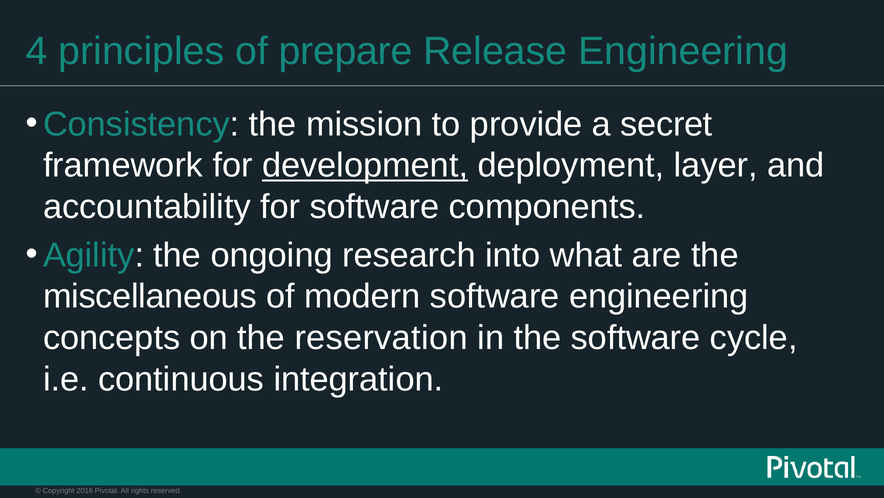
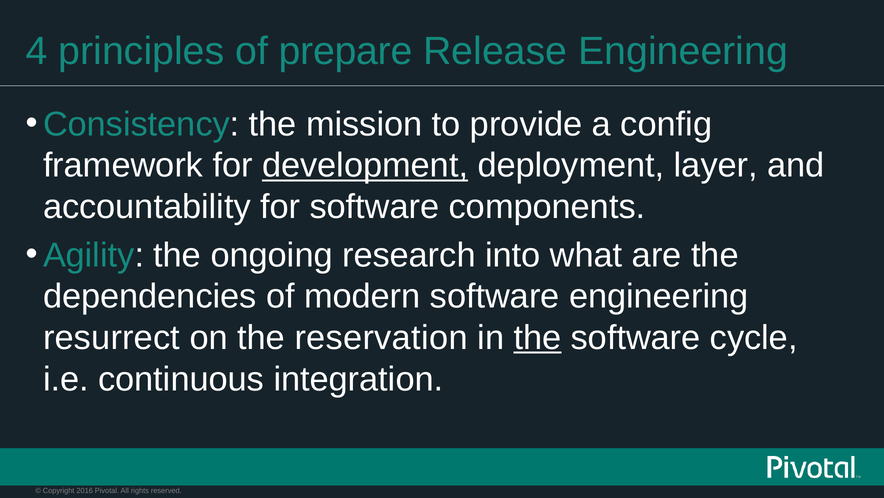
secret: secret -> config
miscellaneous: miscellaneous -> dependencies
concepts: concepts -> resurrect
the at (537, 337) underline: none -> present
